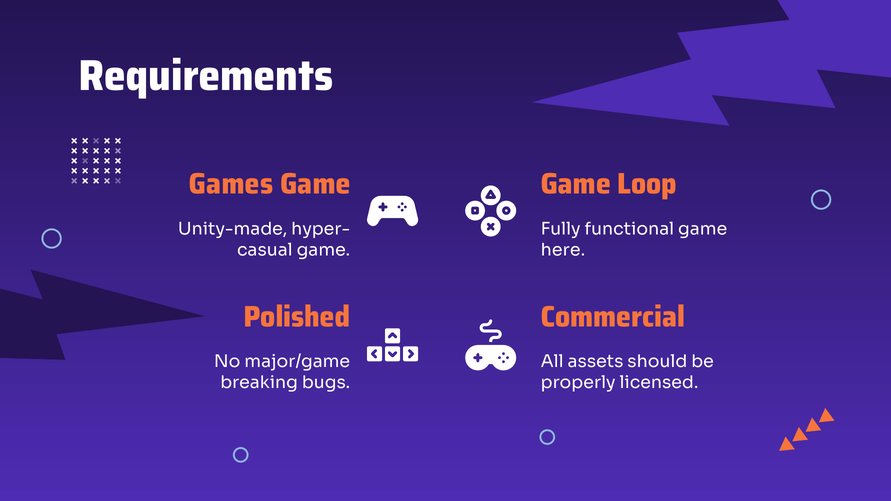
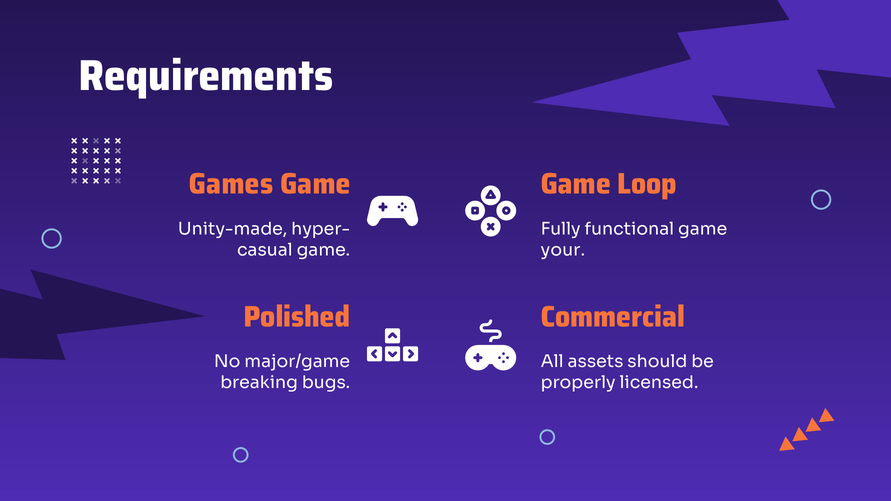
here: here -> your
